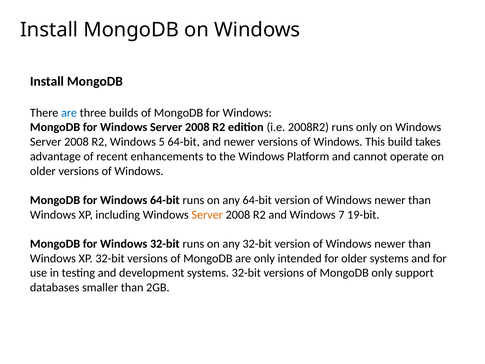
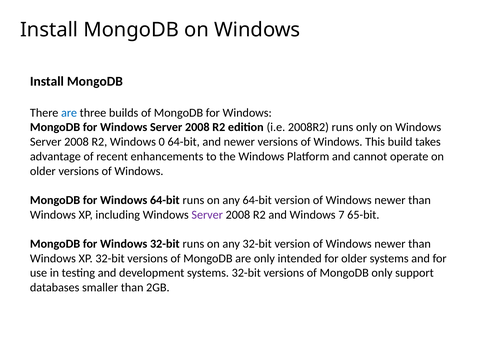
5: 5 -> 0
Server at (207, 215) colour: orange -> purple
19-bit: 19-bit -> 65-bit
